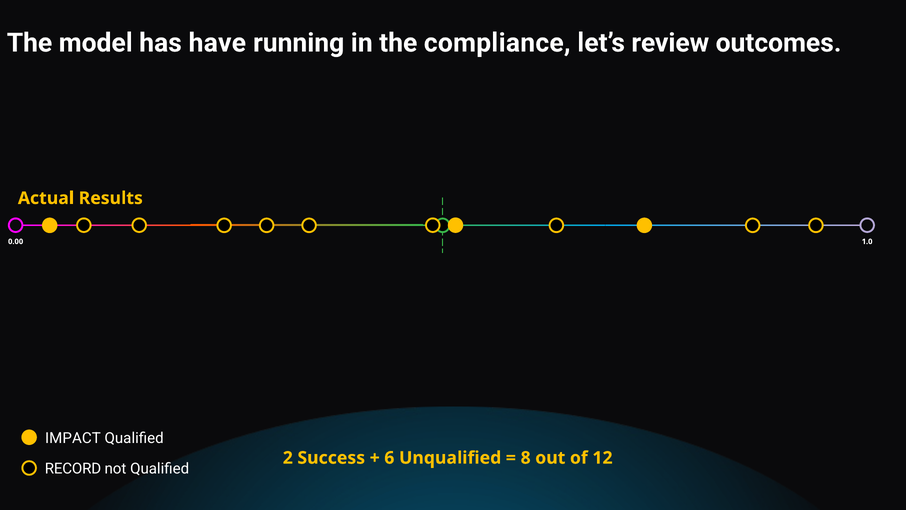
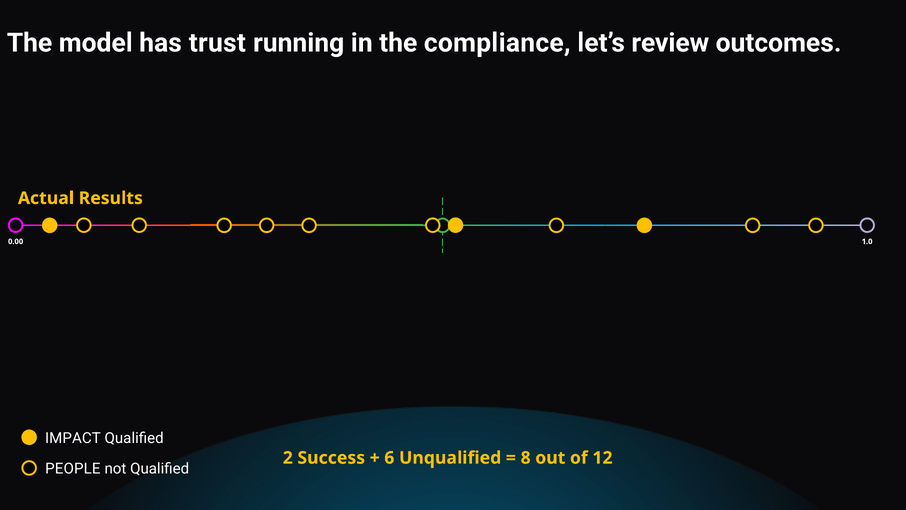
have: have -> trust
RECORD: RECORD -> PEOPLE
